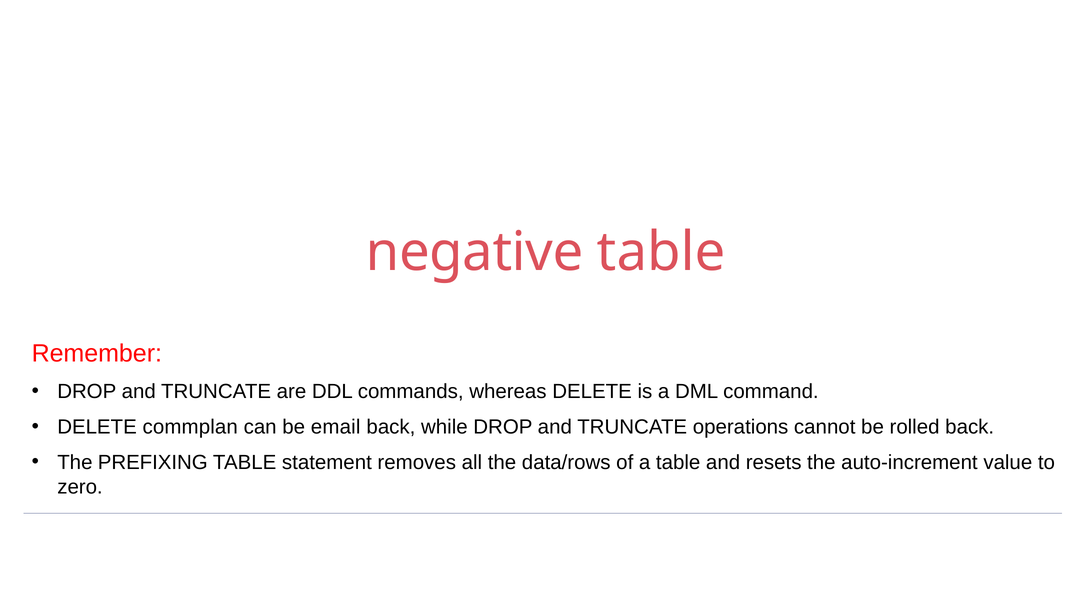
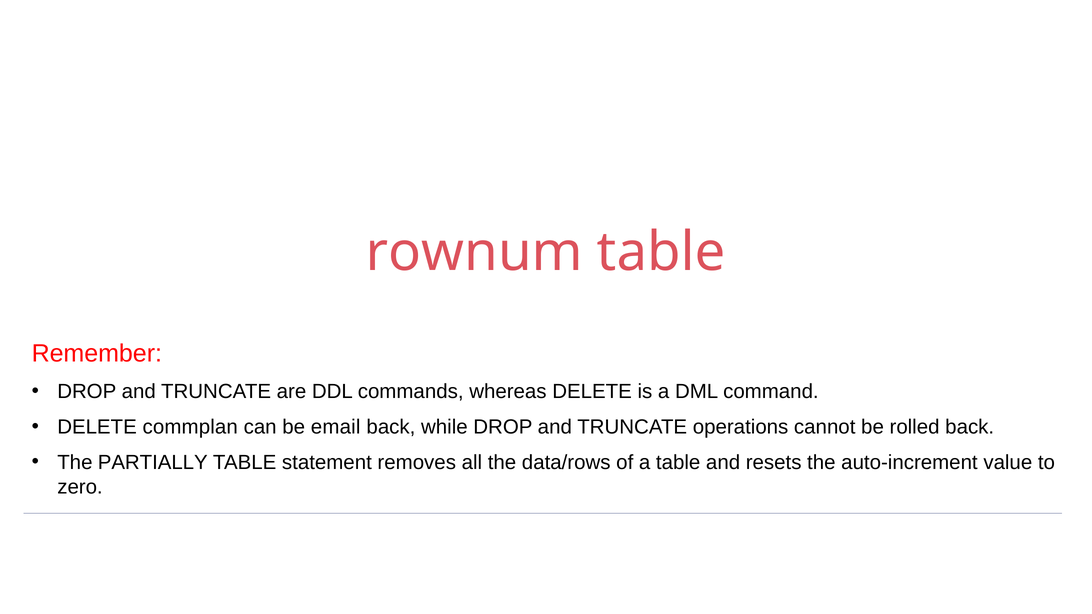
negative: negative -> rownum
PREFIXING: PREFIXING -> PARTIALLY
